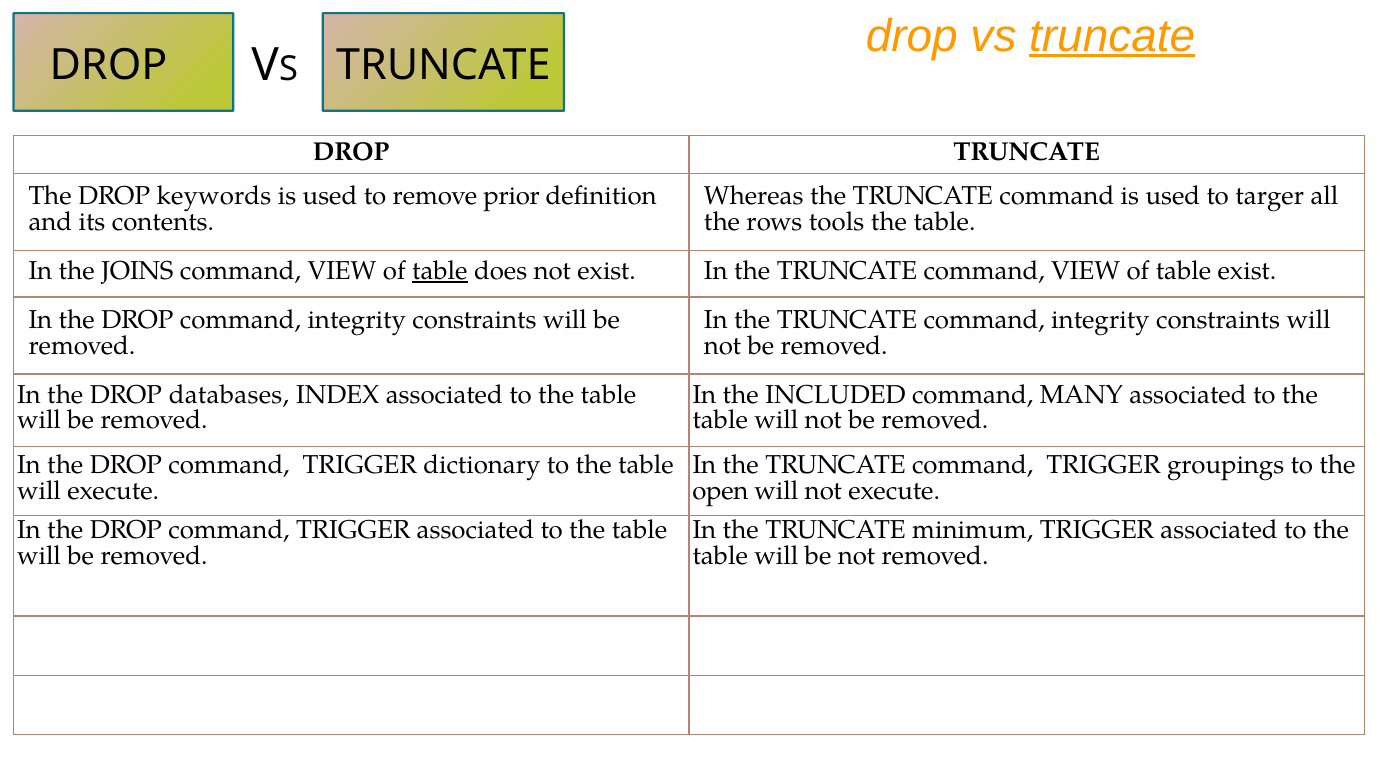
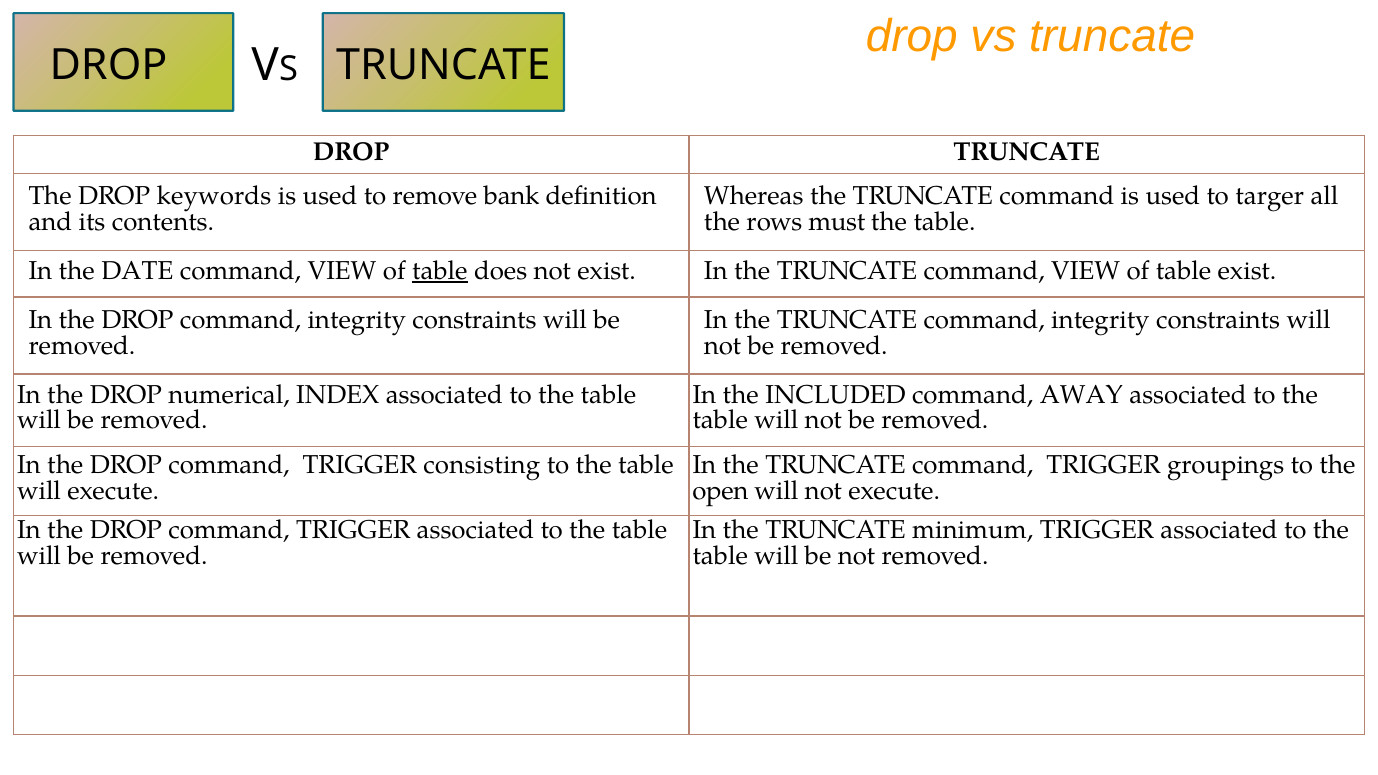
truncate at (1112, 36) underline: present -> none
prior: prior -> bank
tools: tools -> must
JOINS: JOINS -> DATE
databases: databases -> numerical
MANY: MANY -> AWAY
dictionary: dictionary -> consisting
